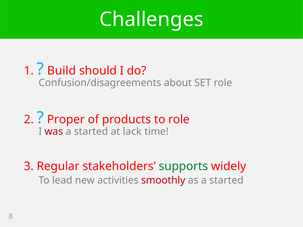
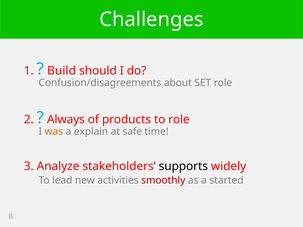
Proper: Proper -> Always
was colour: red -> orange
started at (91, 132): started -> explain
lack: lack -> safe
Regular: Regular -> Analyze
supports colour: green -> black
